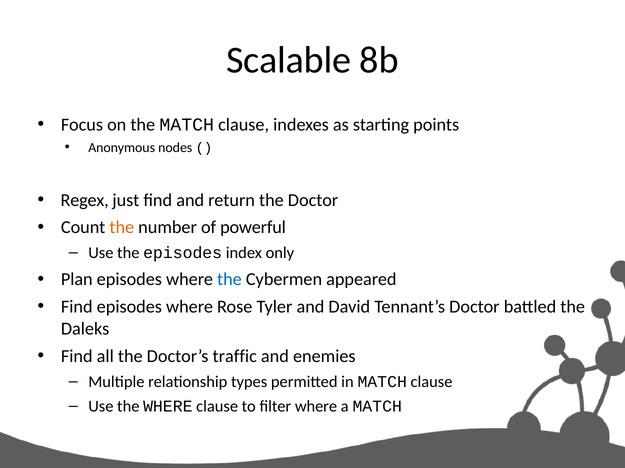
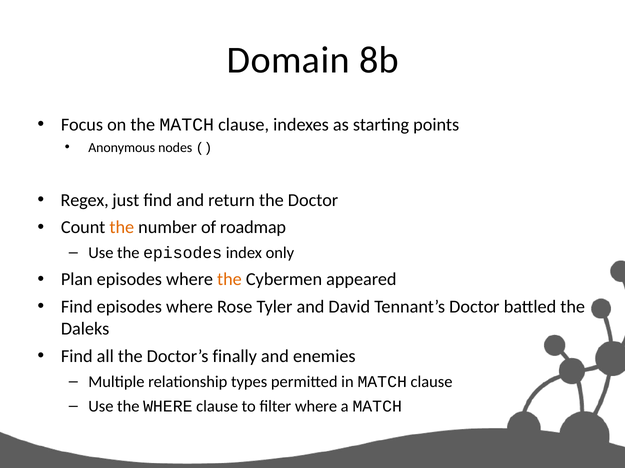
Scalable: Scalable -> Domain
powerful: powerful -> roadmap
the at (229, 280) colour: blue -> orange
traffic: traffic -> finally
